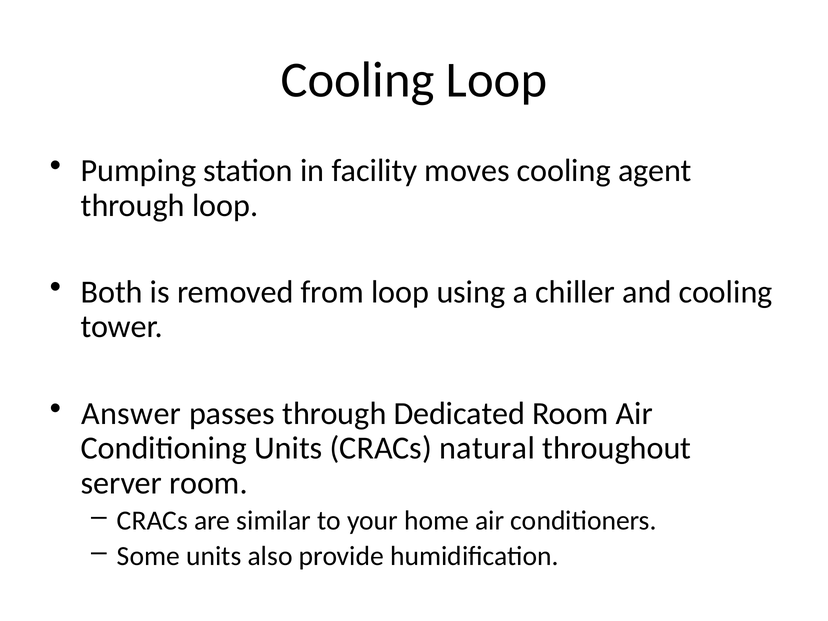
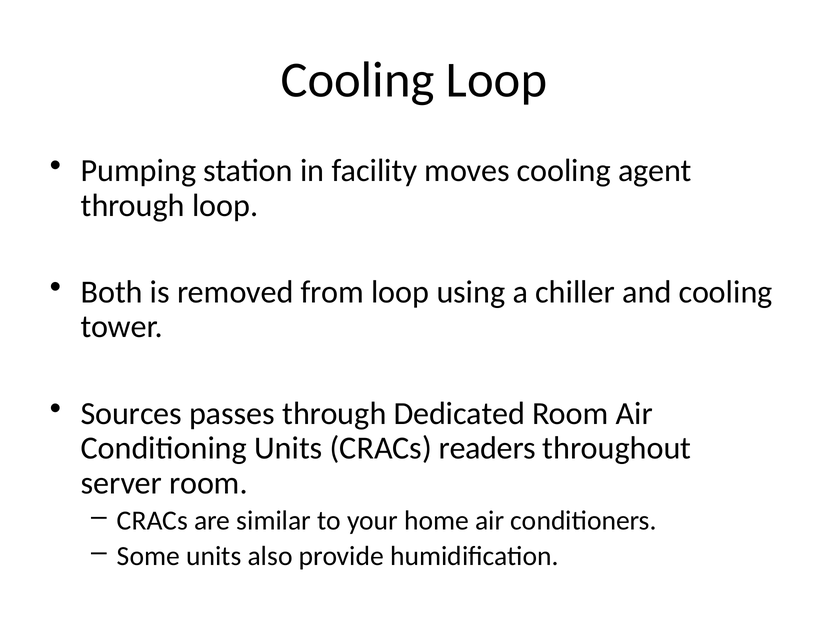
Answer: Answer -> Sources
natural: natural -> readers
